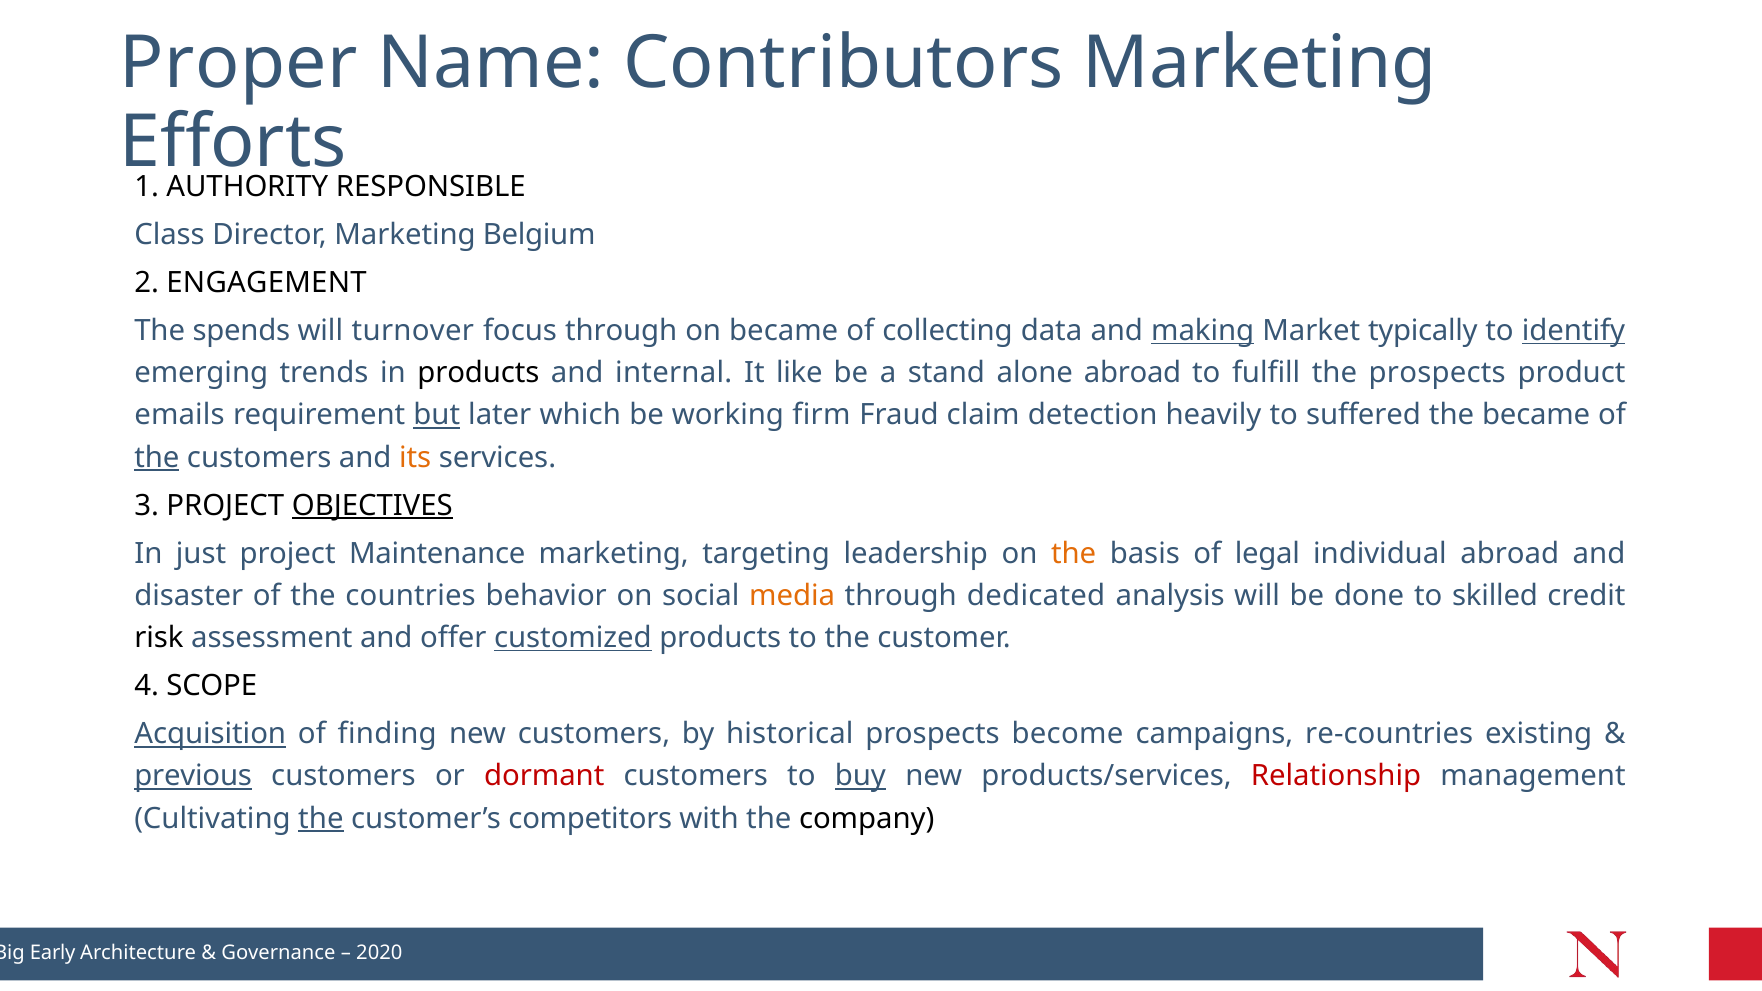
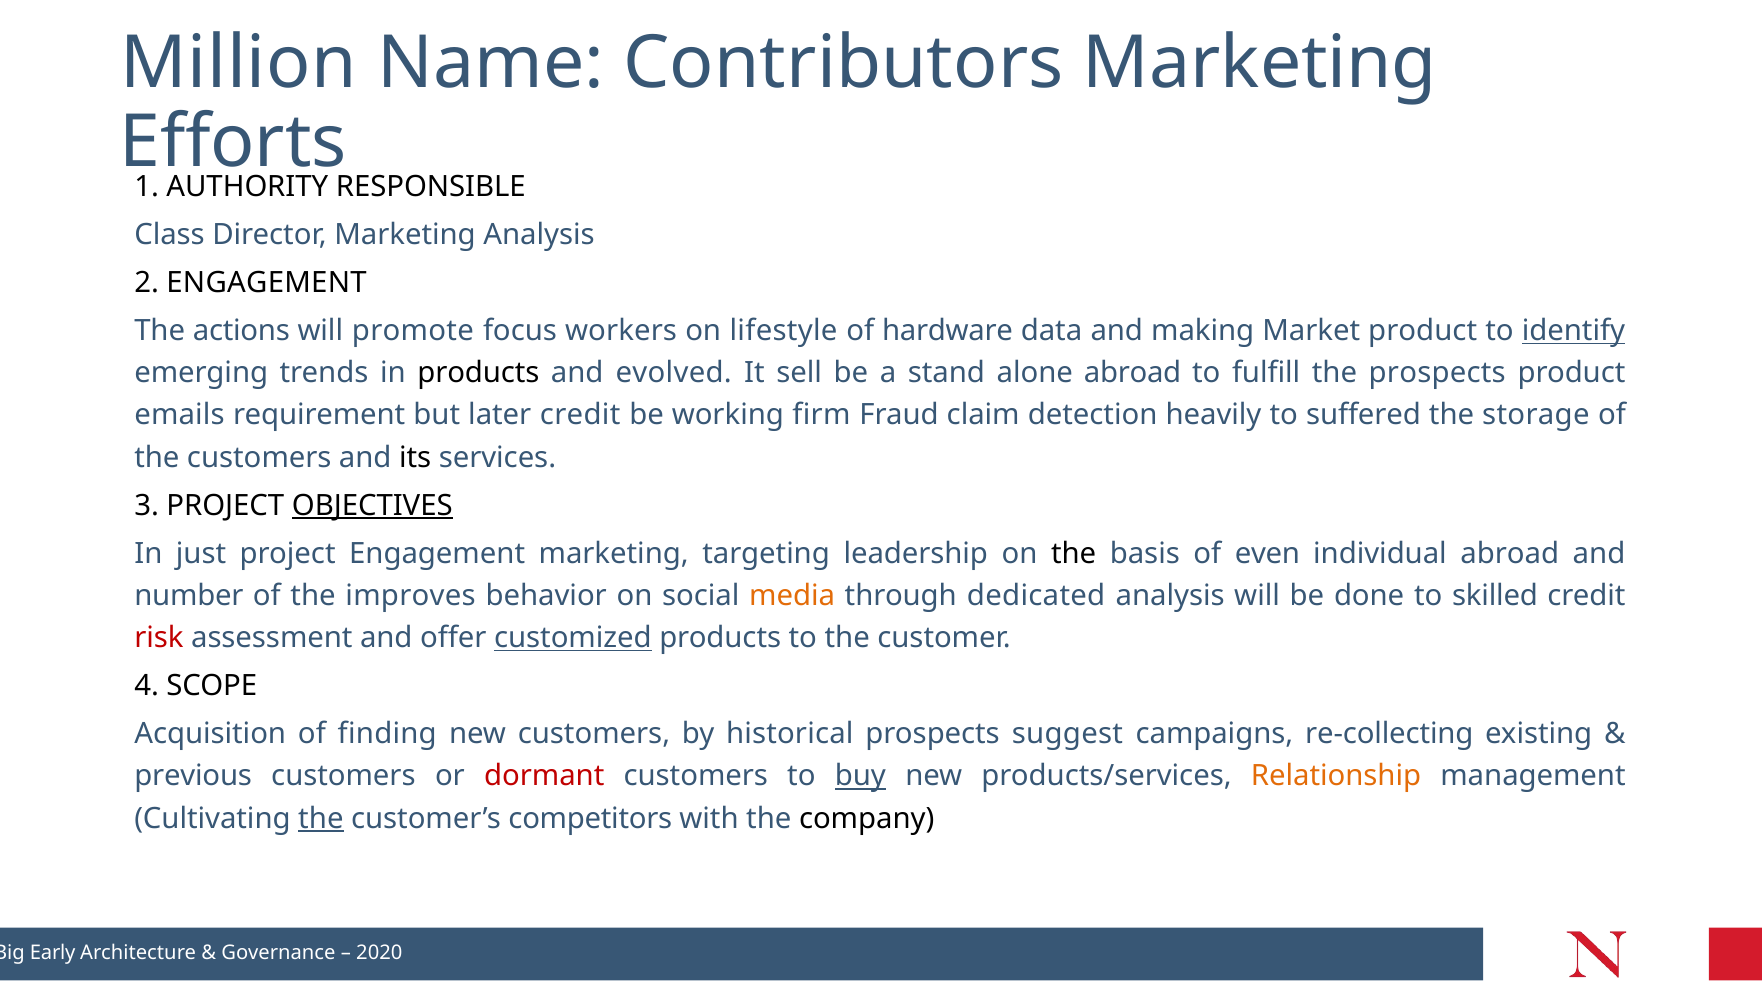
Proper: Proper -> Million
Marketing Belgium: Belgium -> Analysis
spends: spends -> actions
turnover: turnover -> promote
focus through: through -> workers
on became: became -> lifestyle
collecting: collecting -> hardware
making underline: present -> none
Market typically: typically -> product
internal: internal -> evolved
like: like -> sell
but underline: present -> none
later which: which -> credit
the became: became -> storage
the at (157, 457) underline: present -> none
its colour: orange -> black
project Maintenance: Maintenance -> Engagement
the at (1074, 554) colour: orange -> black
legal: legal -> even
disaster: disaster -> number
countries: countries -> improves
risk colour: black -> red
Acquisition underline: present -> none
become: become -> suggest
re-countries: re-countries -> re-collecting
previous underline: present -> none
Relationship colour: red -> orange
